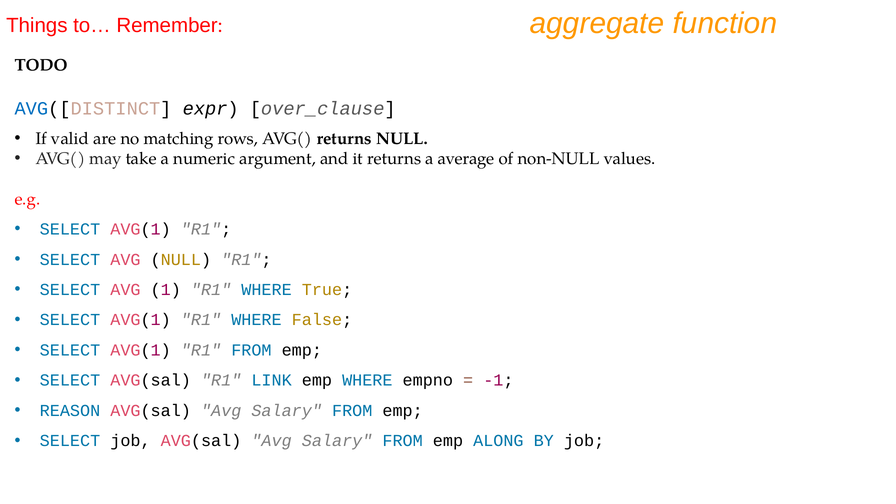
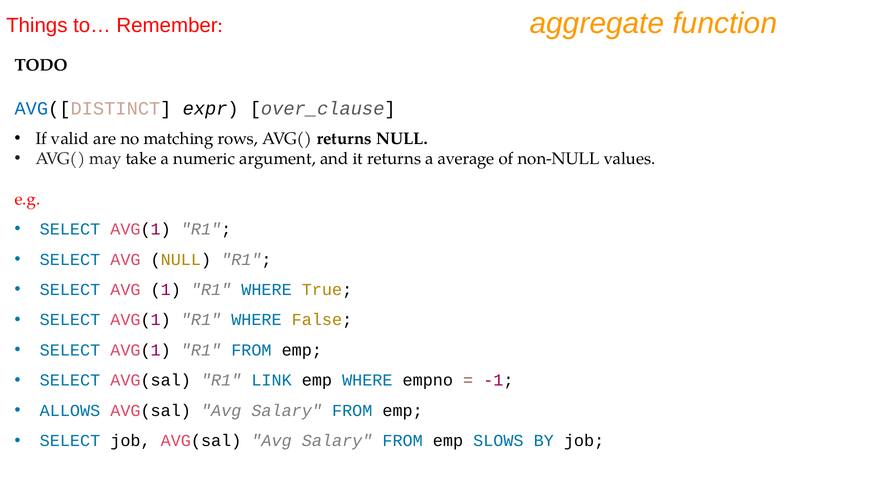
REASON: REASON -> ALLOWS
ALONG: ALONG -> SLOWS
